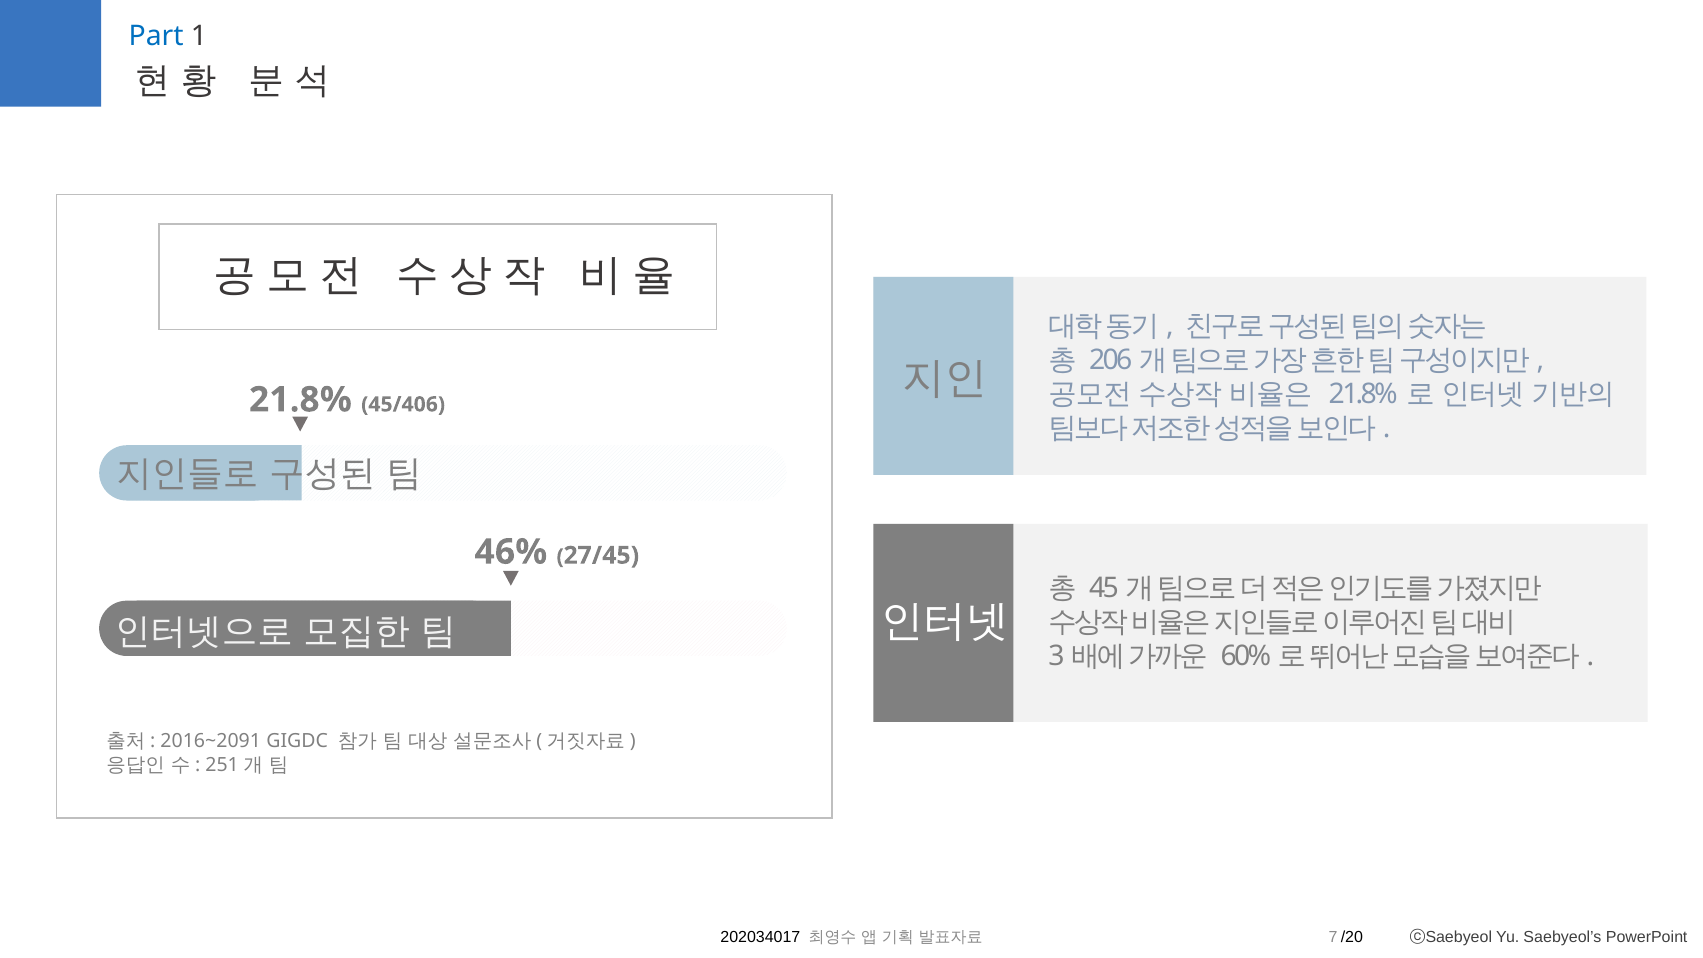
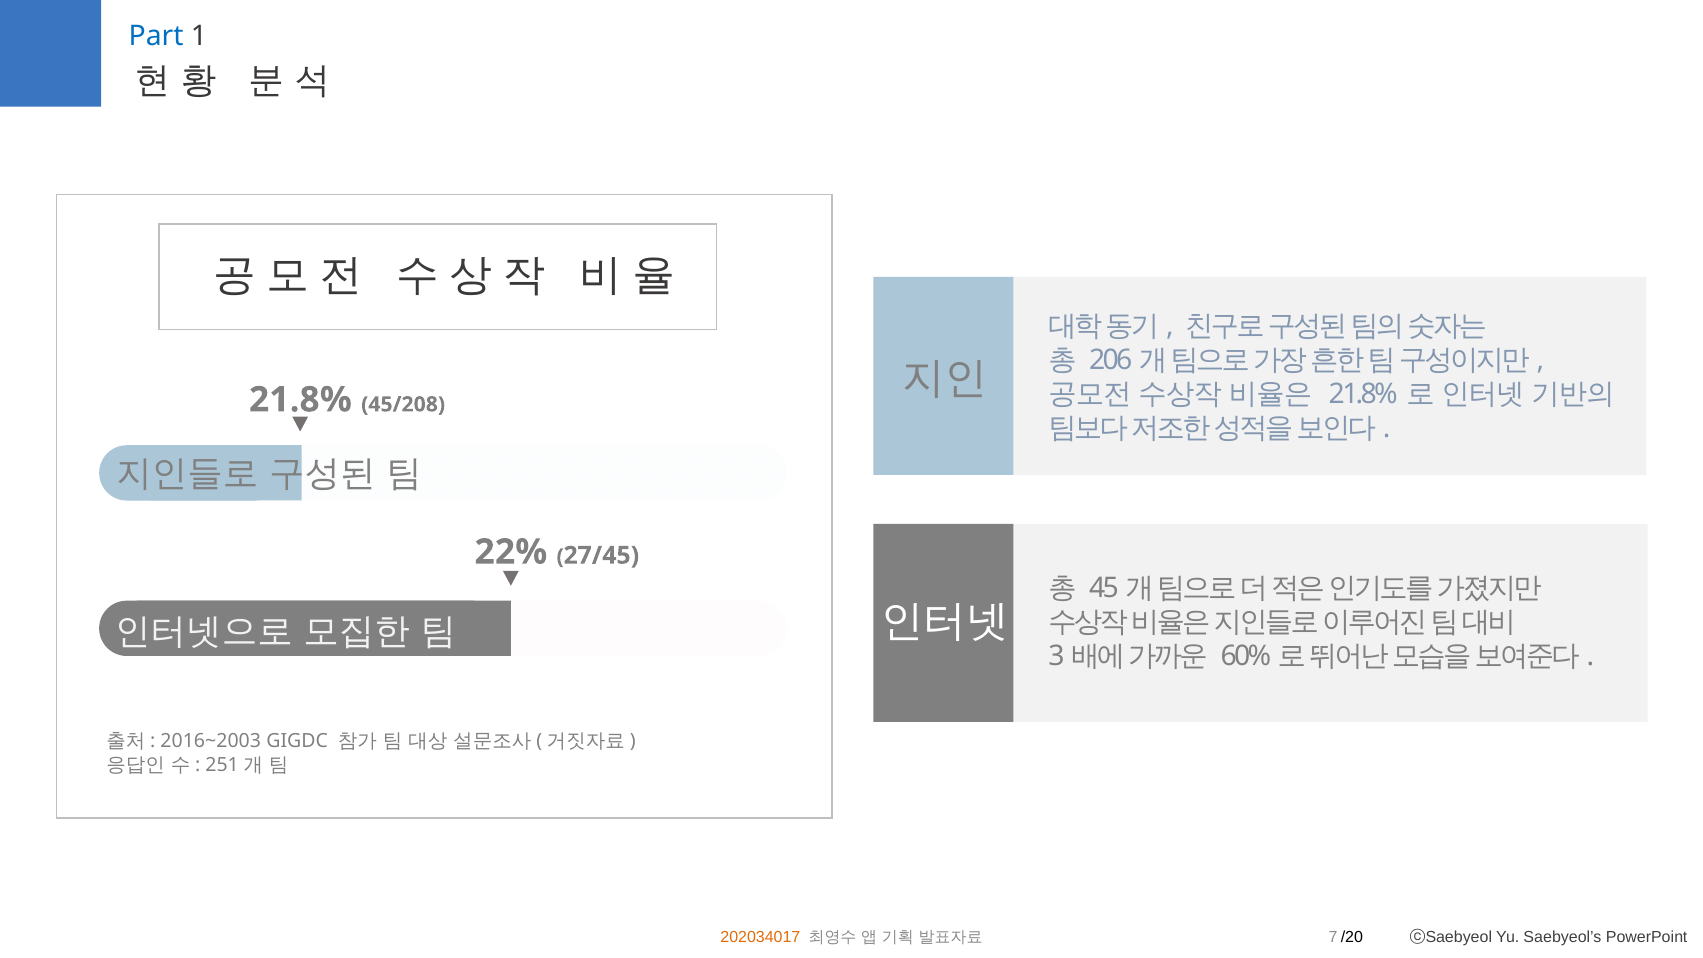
45/406: 45/406 -> 45/208
46%: 46% -> 22%
2016~2091: 2016~2091 -> 2016~2003
202034017 colour: black -> orange
